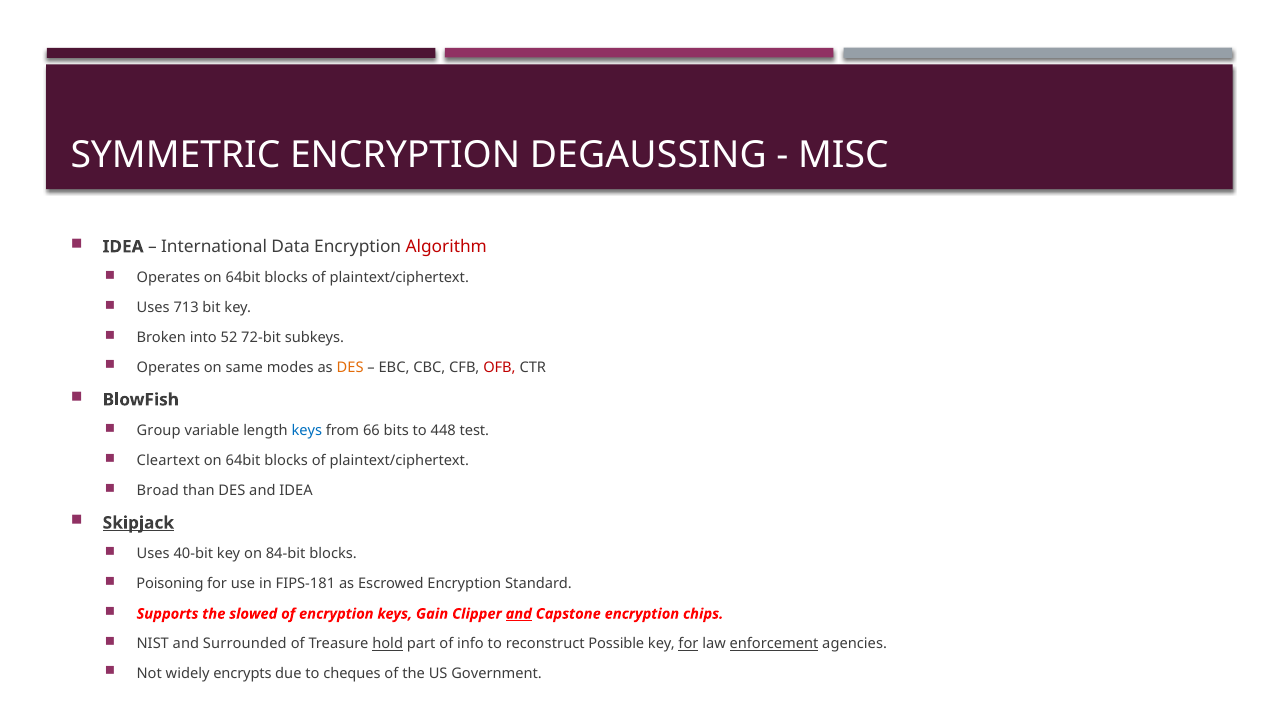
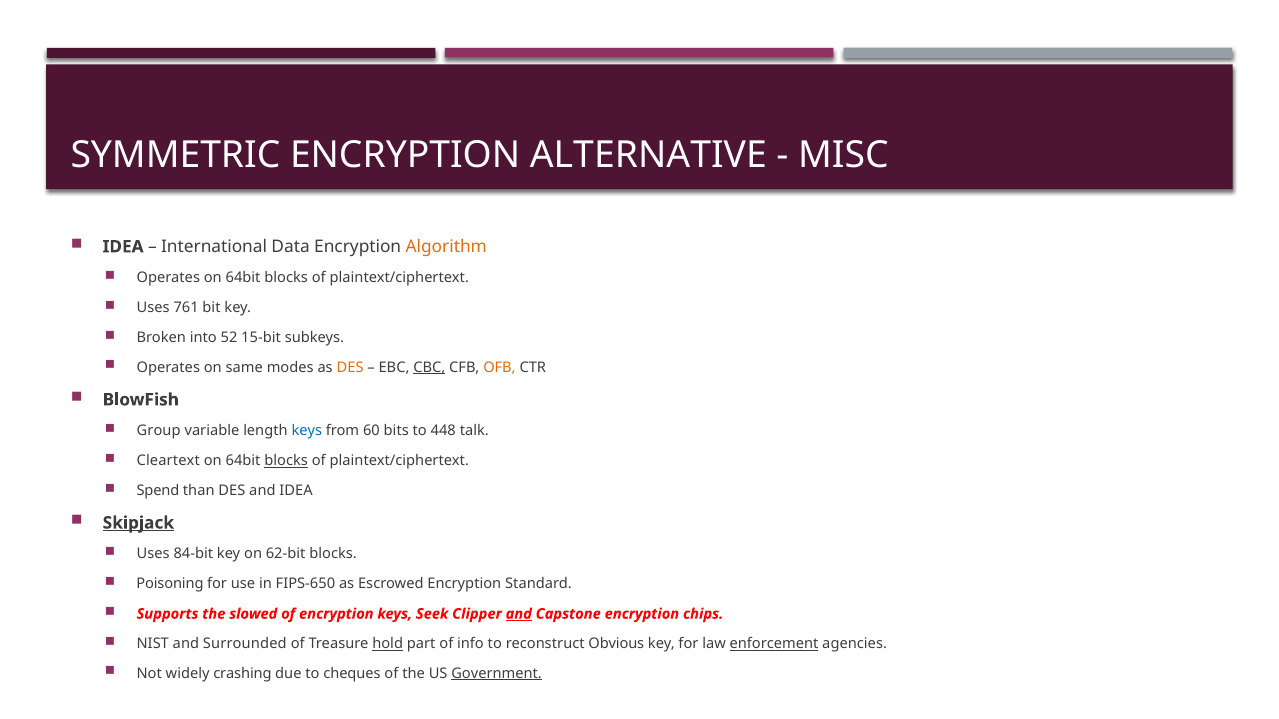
DEGAUSSING: DEGAUSSING -> ALTERNATIVE
Algorithm colour: red -> orange
713: 713 -> 761
72-bit: 72-bit -> 15-bit
CBC underline: none -> present
OFB colour: red -> orange
66: 66 -> 60
test: test -> talk
blocks at (286, 461) underline: none -> present
Broad: Broad -> Spend
40-bit: 40-bit -> 84-bit
84-bit: 84-bit -> 62-bit
FIPS-181: FIPS-181 -> FIPS-650
Gain: Gain -> Seek
Possible: Possible -> Obvious
for at (688, 644) underline: present -> none
encrypts: encrypts -> crashing
Government underline: none -> present
